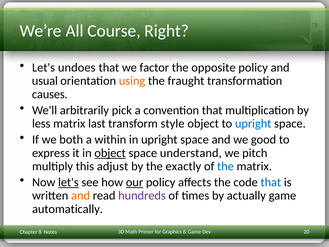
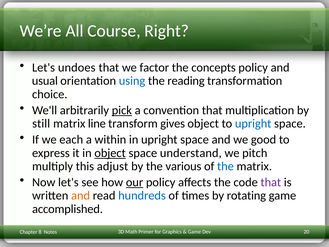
opposite: opposite -> concepts
using colour: orange -> blue
fraught: fraught -> reading
causes: causes -> choice
pick underline: none -> present
less: less -> still
last: last -> line
style: style -> gives
both: both -> each
exactly: exactly -> various
let's at (68, 182) underline: present -> none
that at (271, 182) colour: blue -> purple
hundreds colour: purple -> blue
actually: actually -> rotating
automatically: automatically -> accomplished
